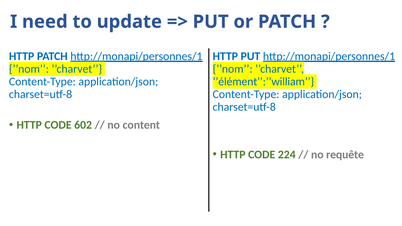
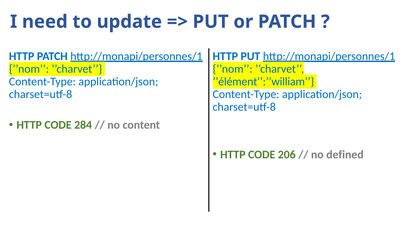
602: 602 -> 284
224: 224 -> 206
requête: requête -> defined
